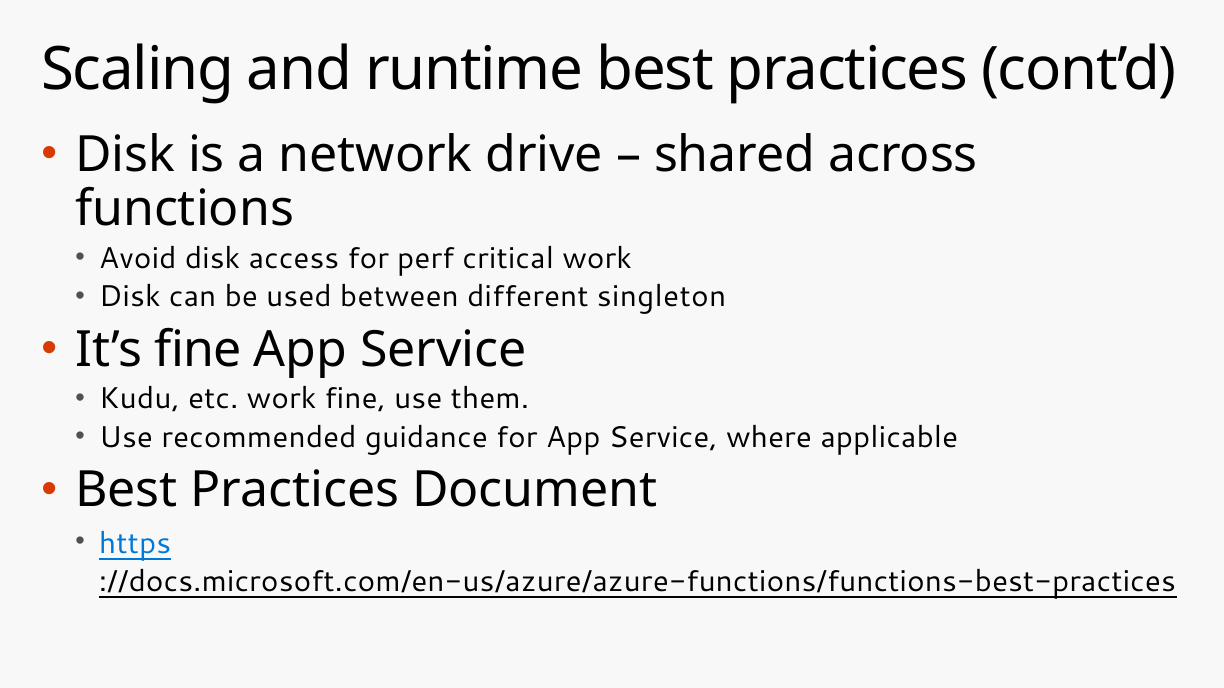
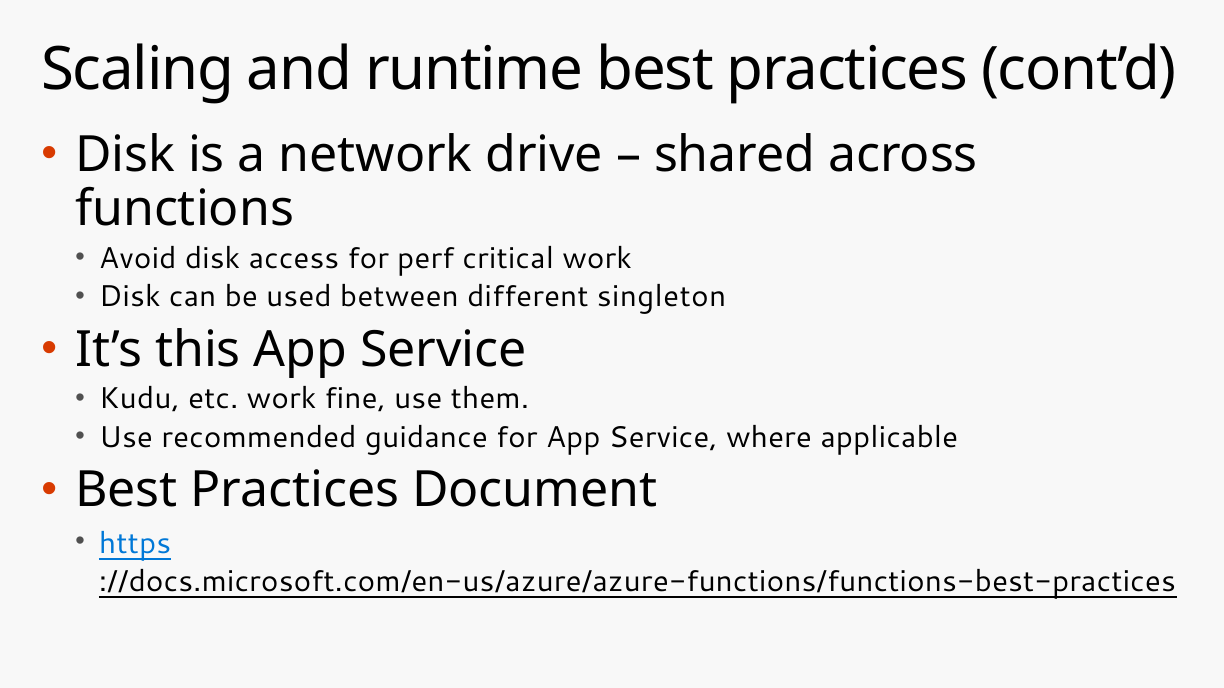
It’s fine: fine -> this
